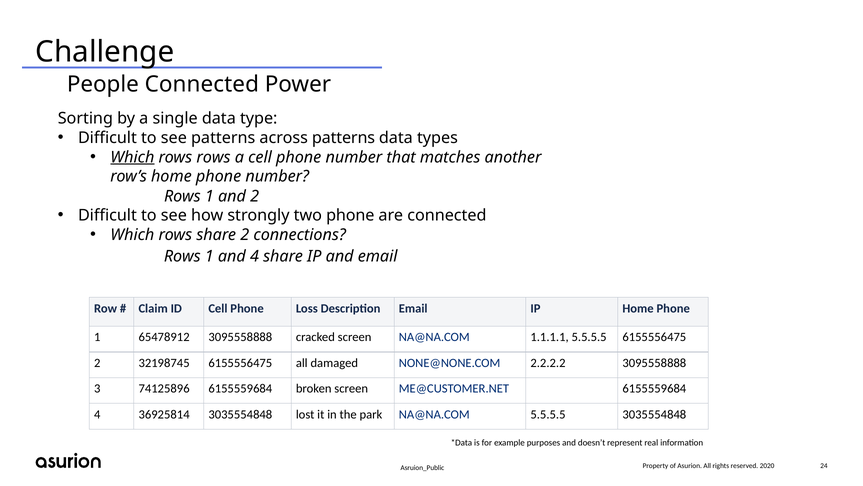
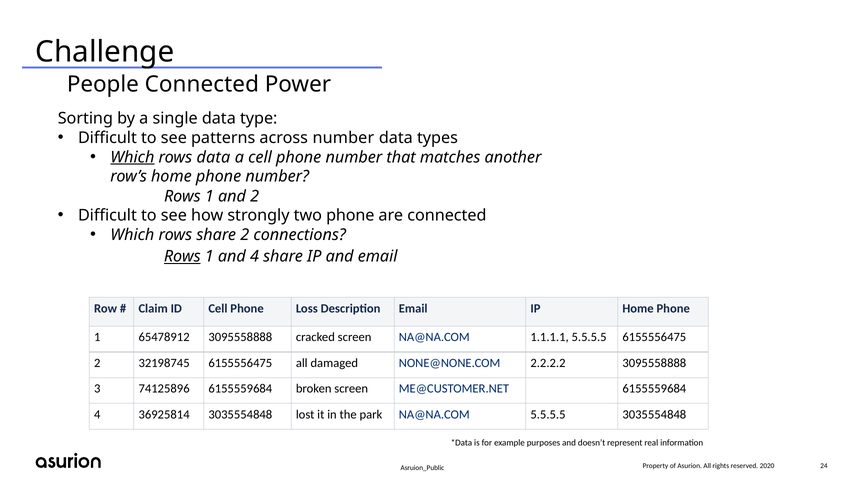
across patterns: patterns -> number
rows rows: rows -> data
Rows at (182, 256) underline: none -> present
